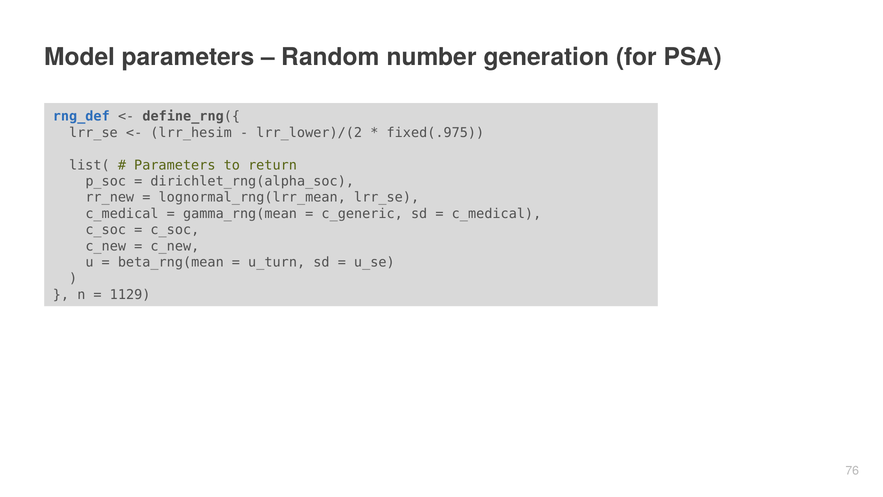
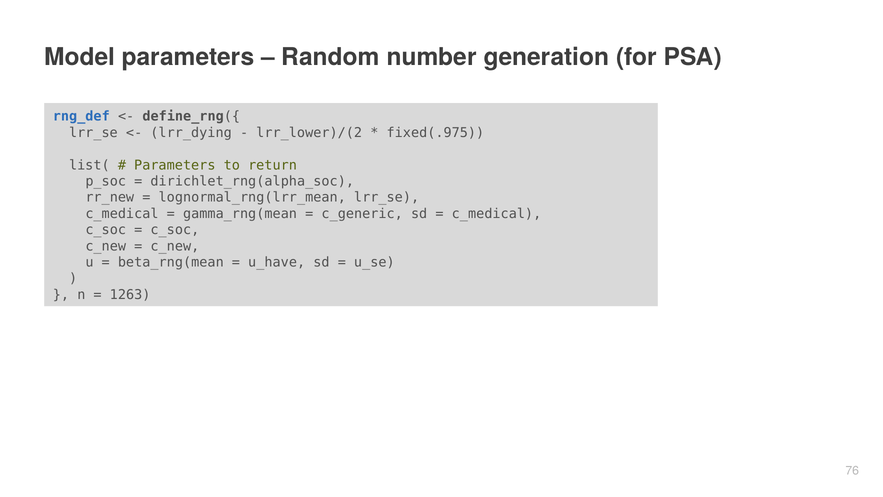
lrr_hesim: lrr_hesim -> lrr_dying
u_turn: u_turn -> u_have
1129: 1129 -> 1263
